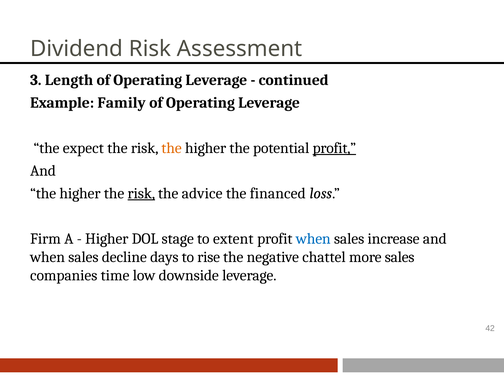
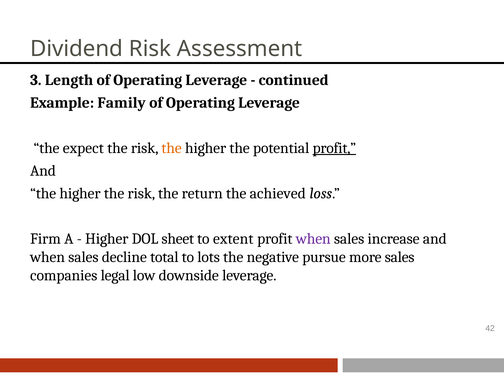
risk at (141, 193) underline: present -> none
advice: advice -> return
financed: financed -> achieved
stage: stage -> sheet
when at (313, 239) colour: blue -> purple
days: days -> total
rise: rise -> lots
chattel: chattel -> pursue
time: time -> legal
